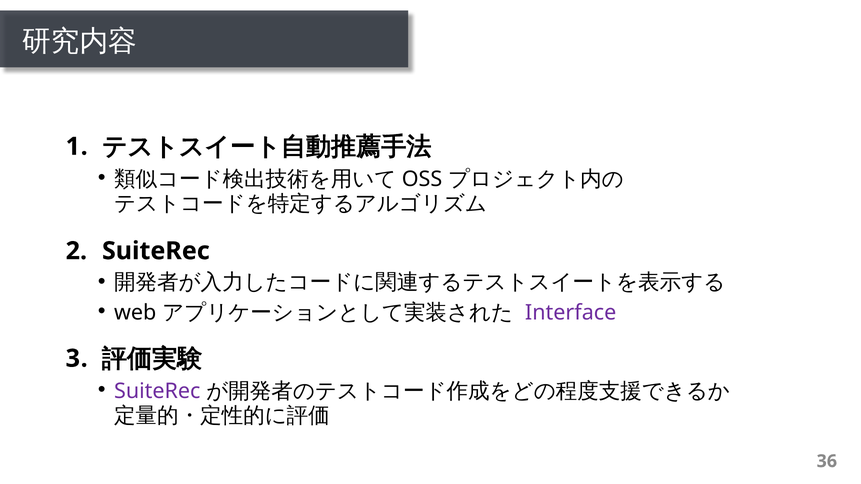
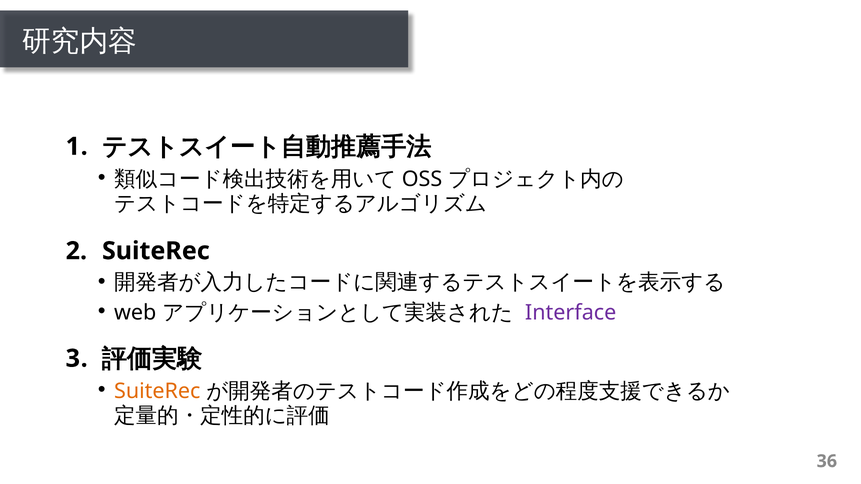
SuiteRec at (157, 391) colour: purple -> orange
